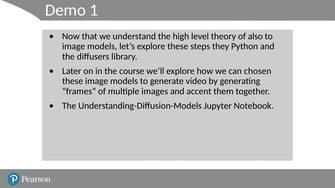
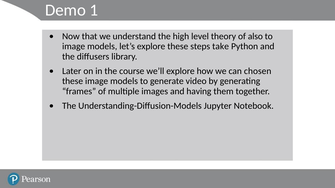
they: they -> take
accent: accent -> having
